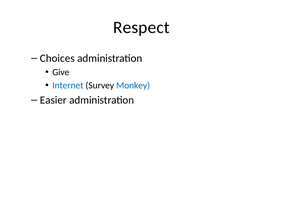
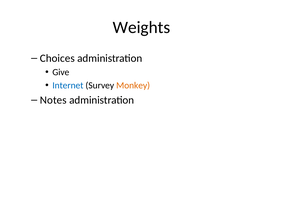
Respect: Respect -> Weights
Monkey colour: blue -> orange
Easier: Easier -> Notes
